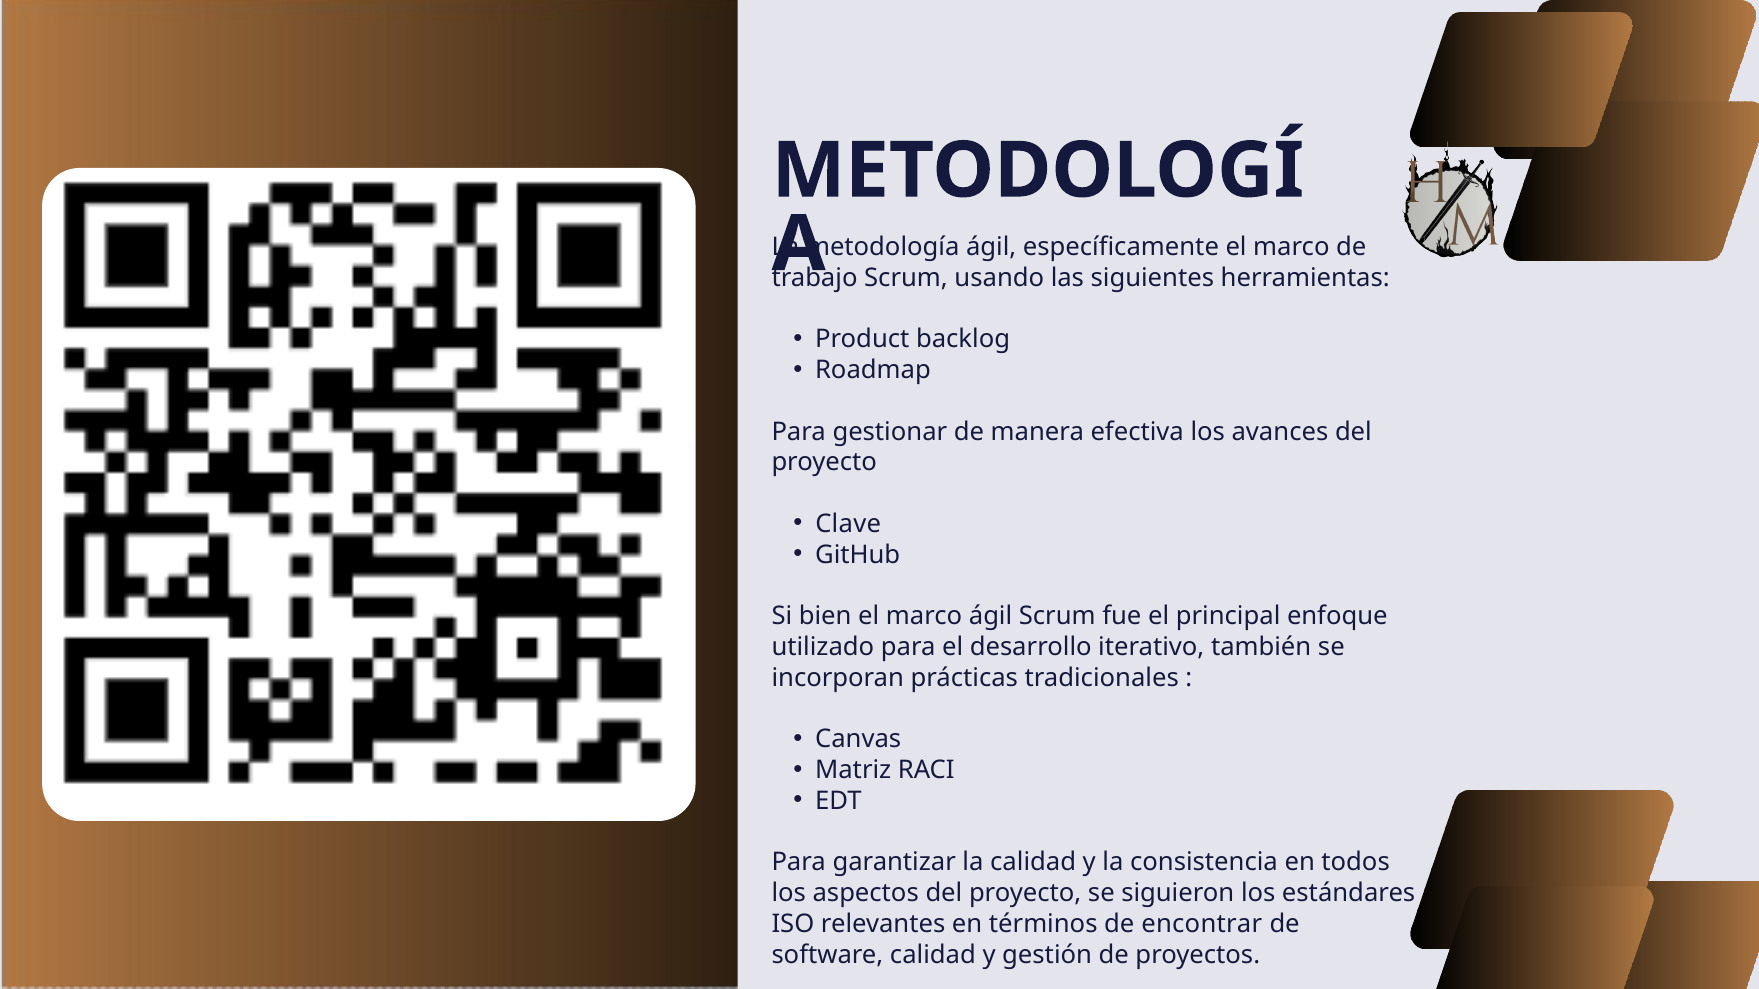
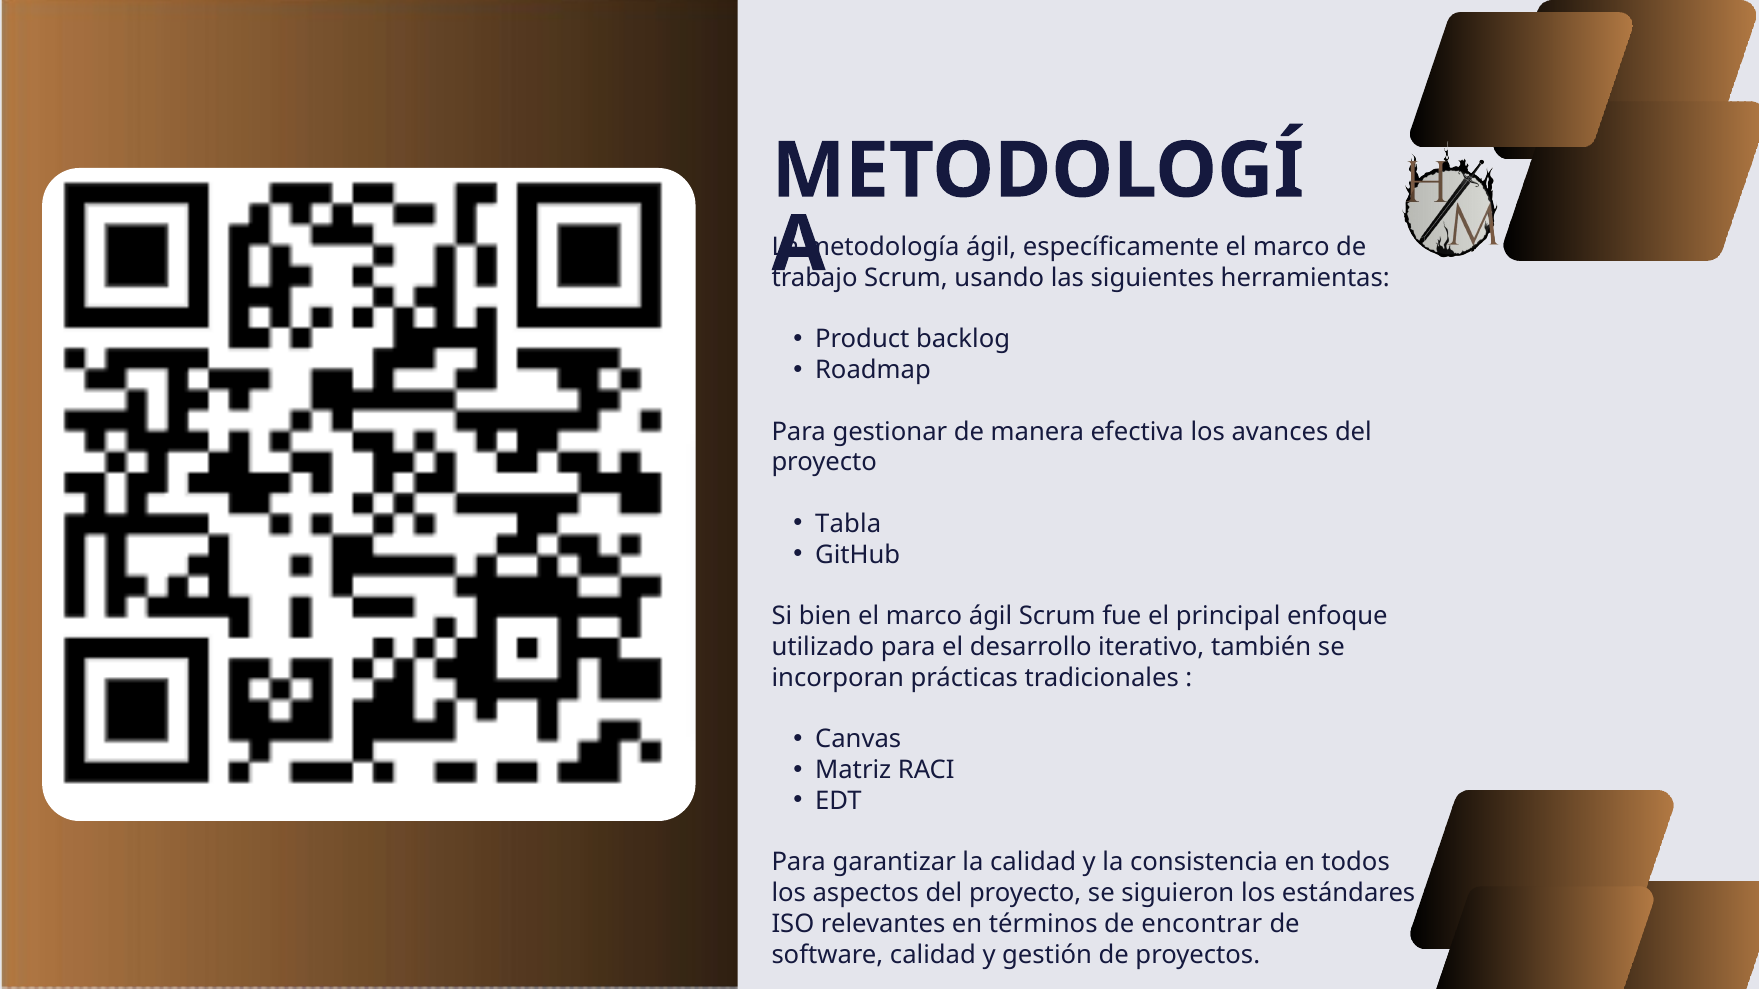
Clave: Clave -> Tabla
